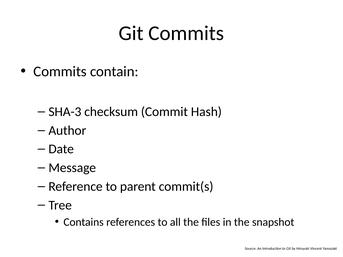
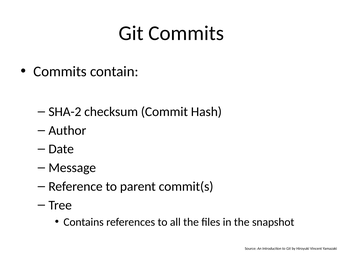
SHA-3: SHA-3 -> SHA-2
